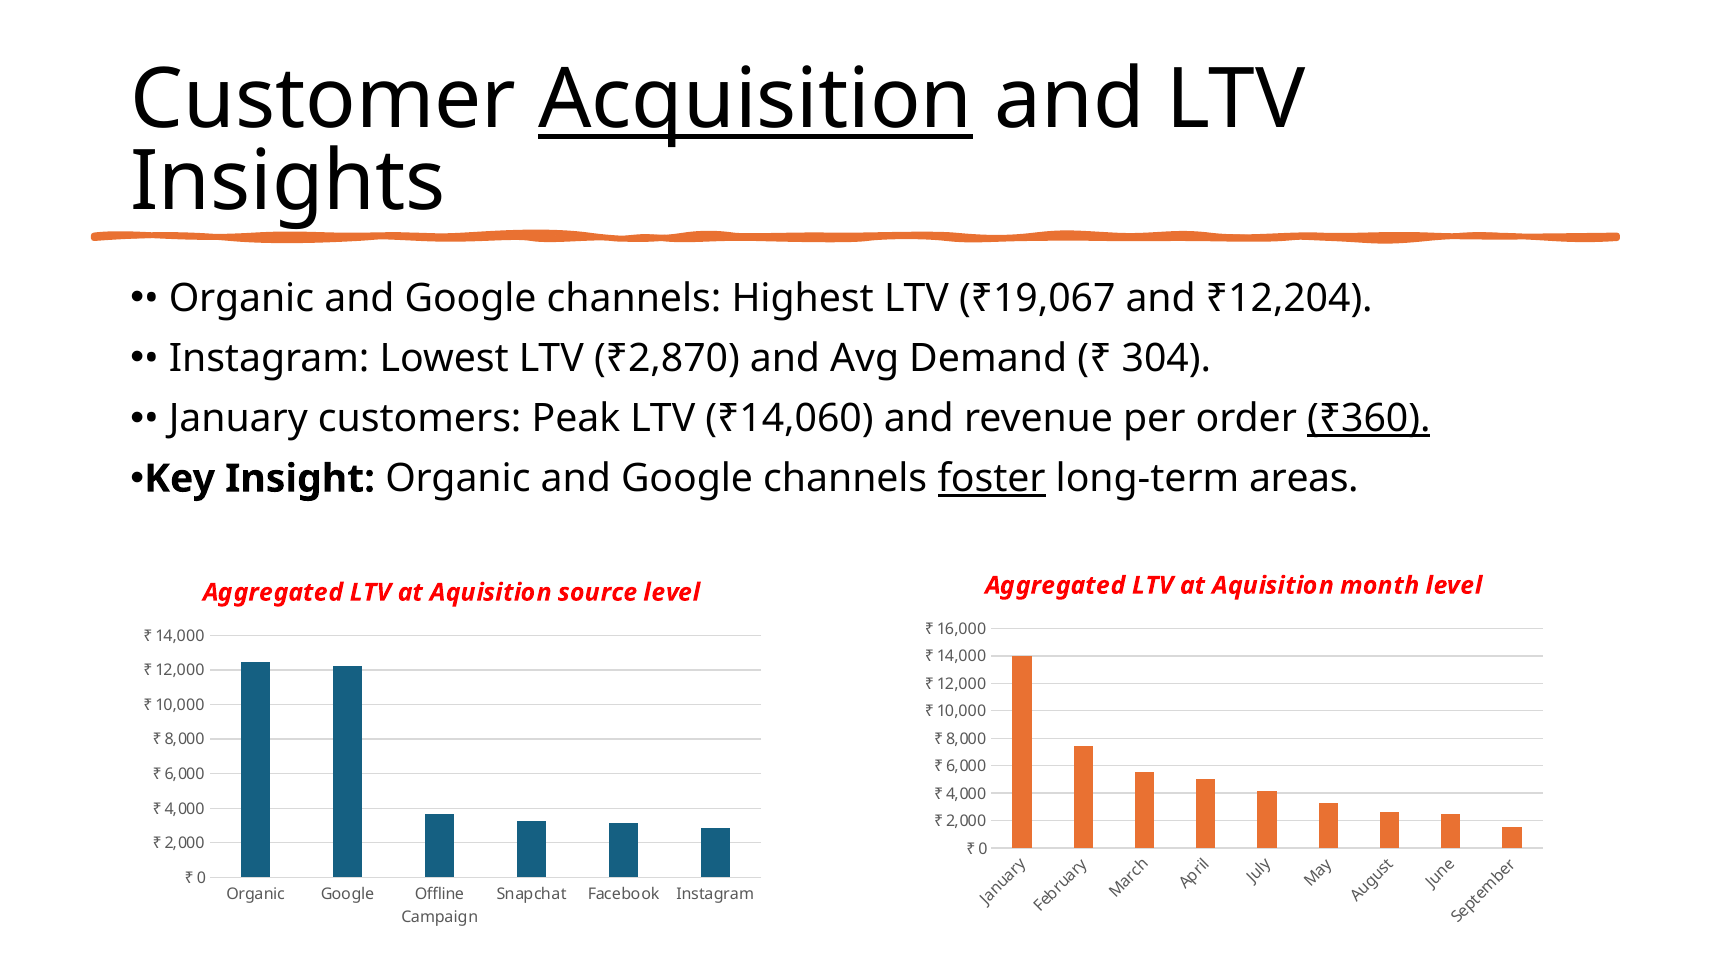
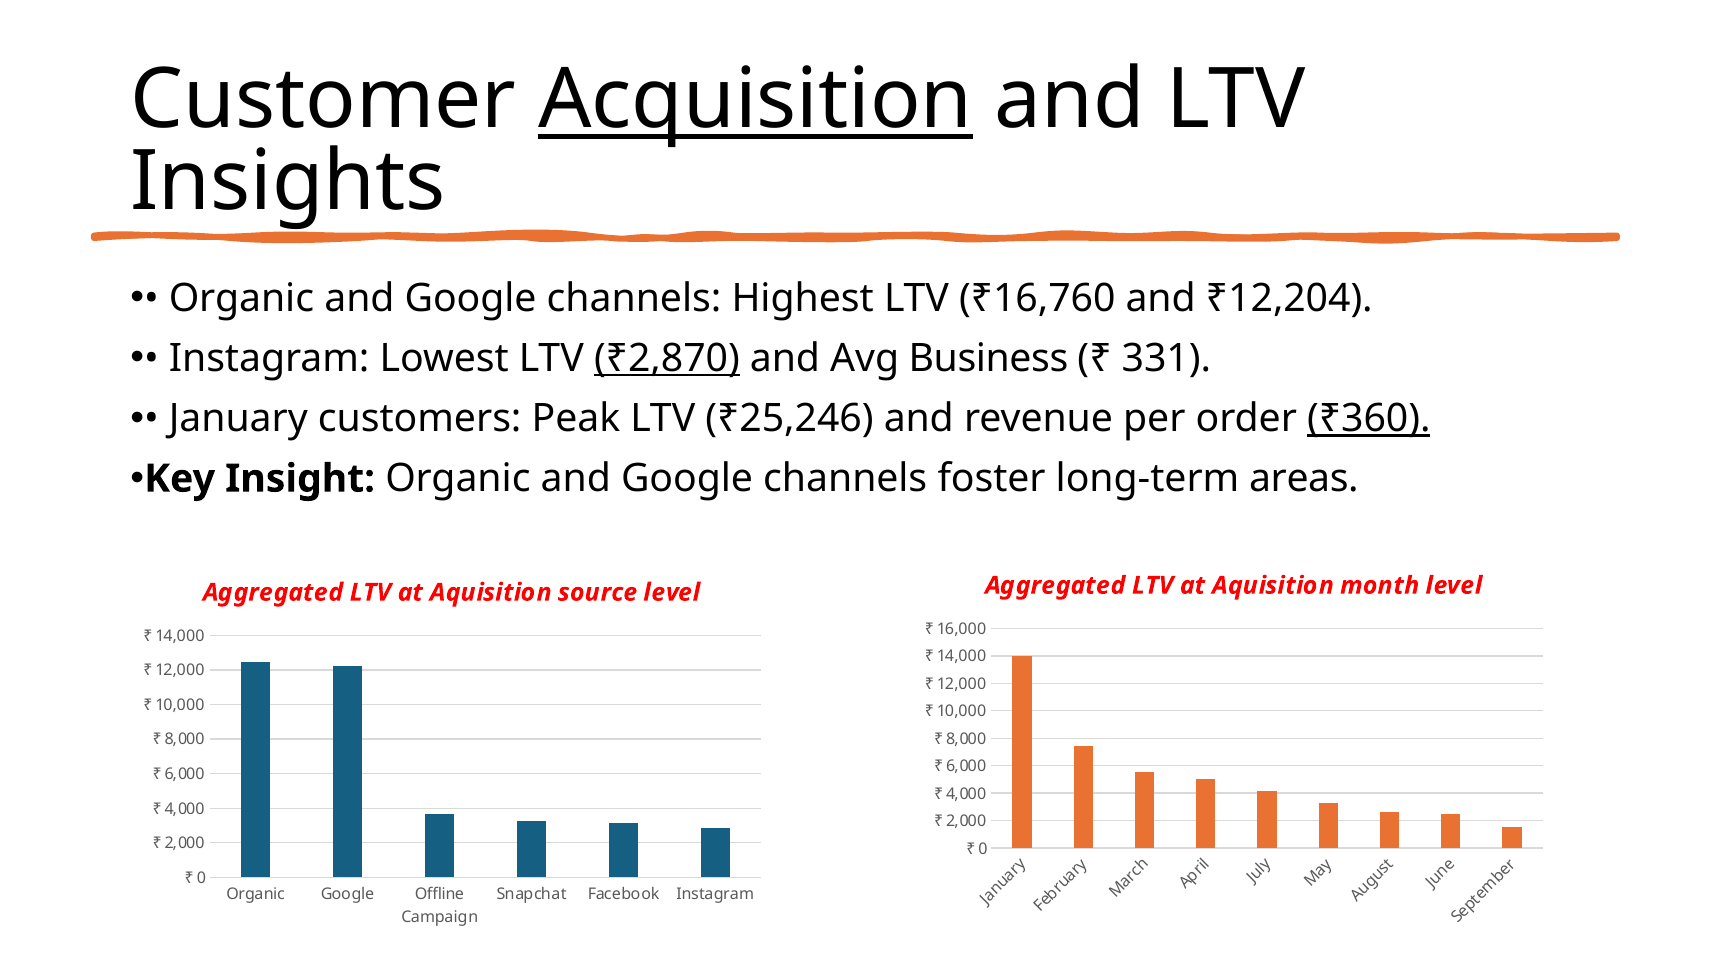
₹19,067: ₹19,067 -> ₹16,760
₹2,870 underline: none -> present
Demand: Demand -> Business
304: 304 -> 331
₹14,060: ₹14,060 -> ₹25,246
foster underline: present -> none
